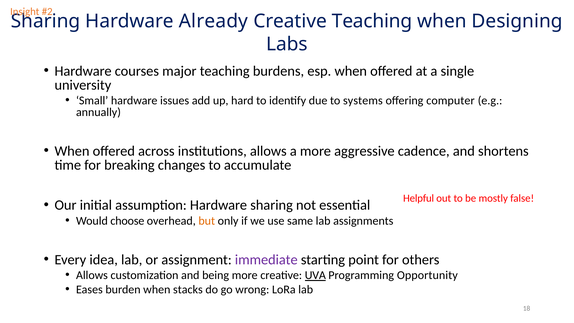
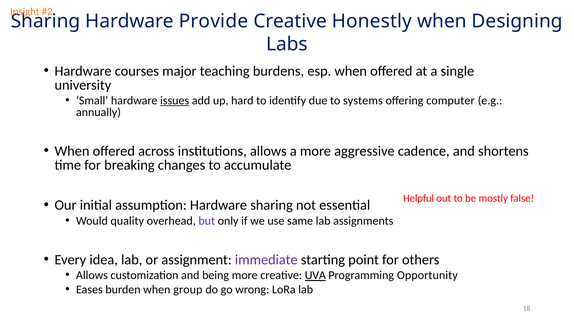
Already: Already -> Provide
Creative Teaching: Teaching -> Honestly
issues underline: none -> present
choose: choose -> quality
but colour: orange -> purple
stacks: stacks -> group
